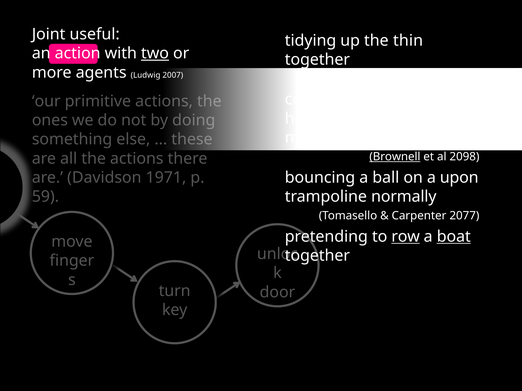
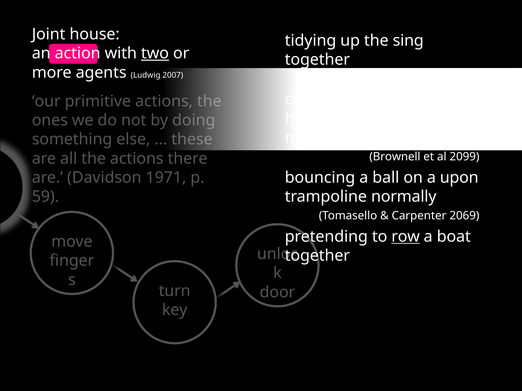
useful: useful -> house
the thin: thin -> sing
Brownell underline: present -> none
2098: 2098 -> 2099
2077: 2077 -> 2069
boat underline: present -> none
